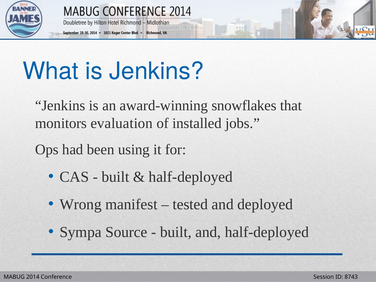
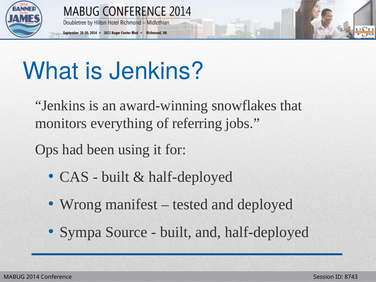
evaluation: evaluation -> everything
installed: installed -> referring
